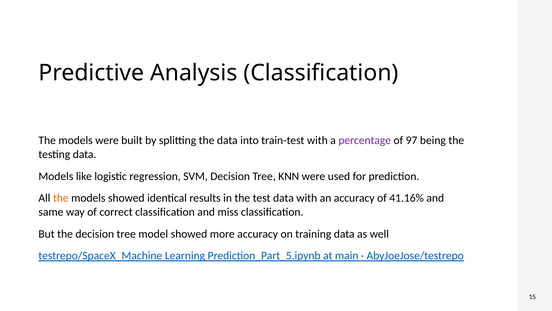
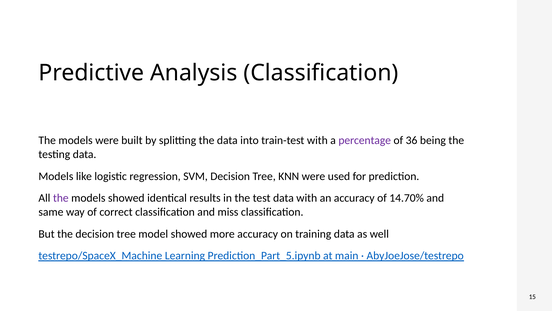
97: 97 -> 36
the at (61, 198) colour: orange -> purple
41.16%: 41.16% -> 14.70%
